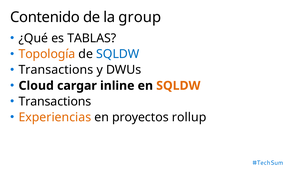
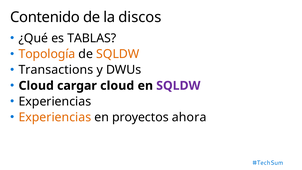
group: group -> discos
SQLDW at (118, 54) colour: blue -> orange
cargar inline: inline -> cloud
SQLDW at (178, 86) colour: orange -> purple
Transactions at (55, 101): Transactions -> Experiencias
rollup: rollup -> ahora
